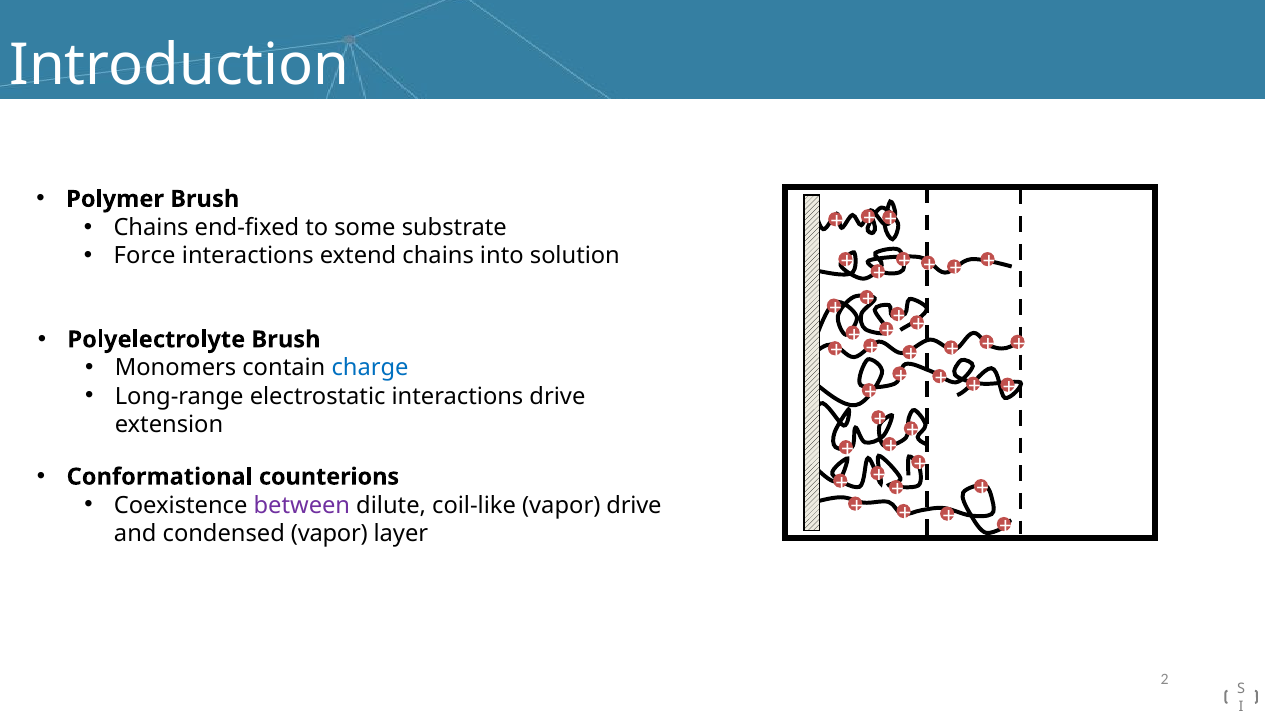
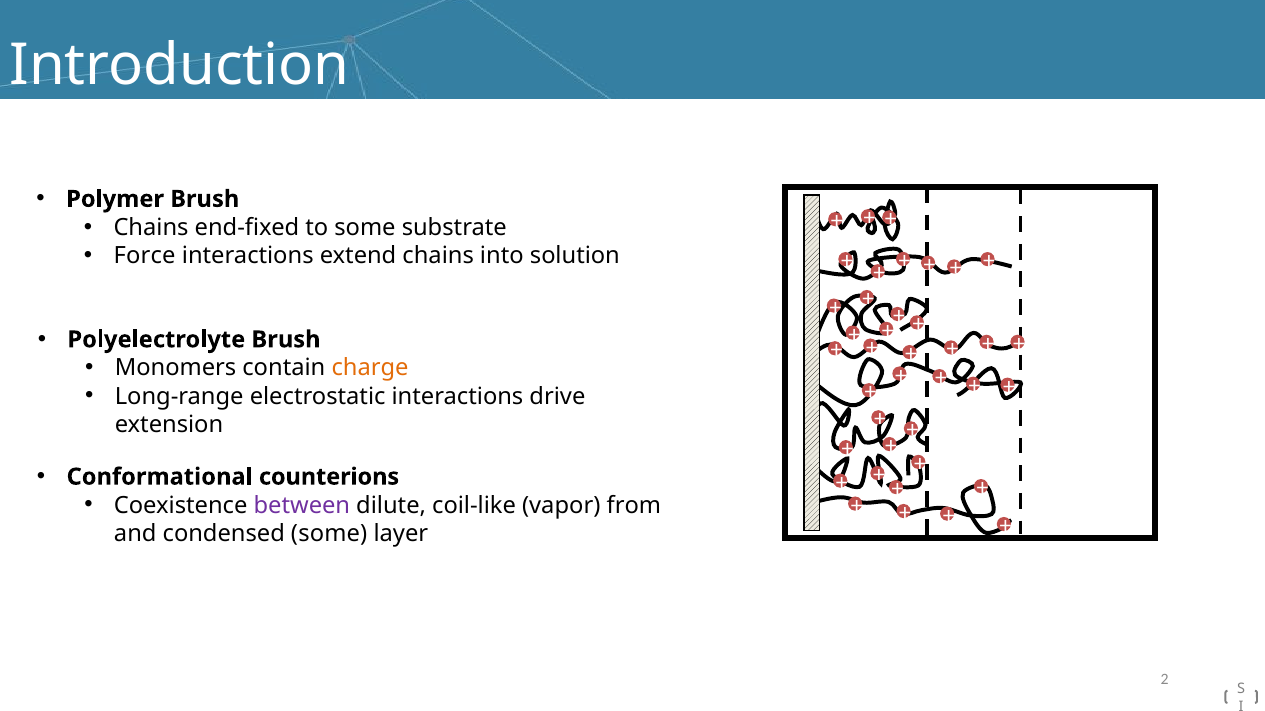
charge colour: blue -> orange
vapor drive: drive -> from
condensed vapor: vapor -> some
